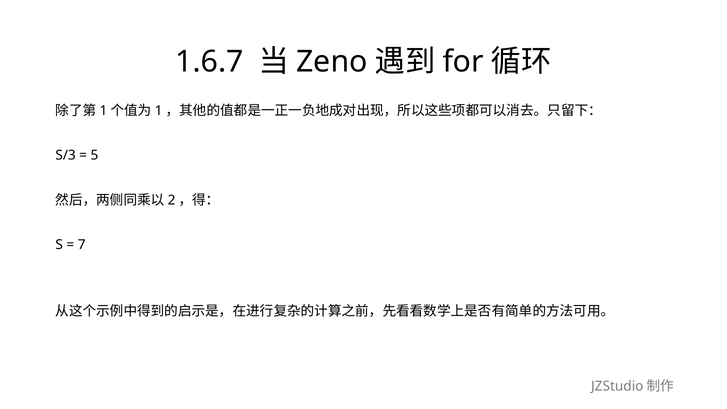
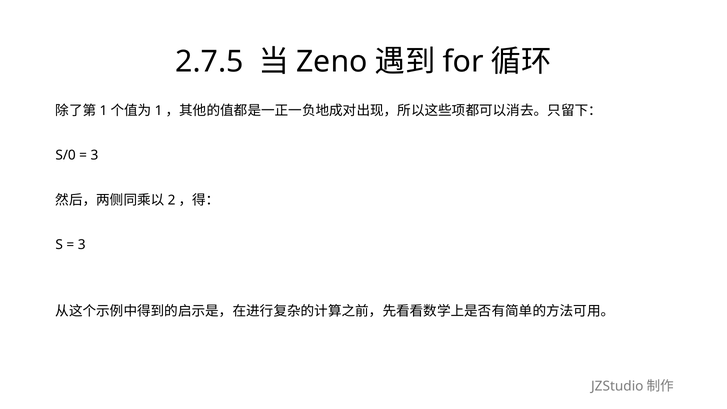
1.6.7: 1.6.7 -> 2.7.5
S/3: S/3 -> S/0
5 at (94, 155): 5 -> 3
7 at (82, 245): 7 -> 3
